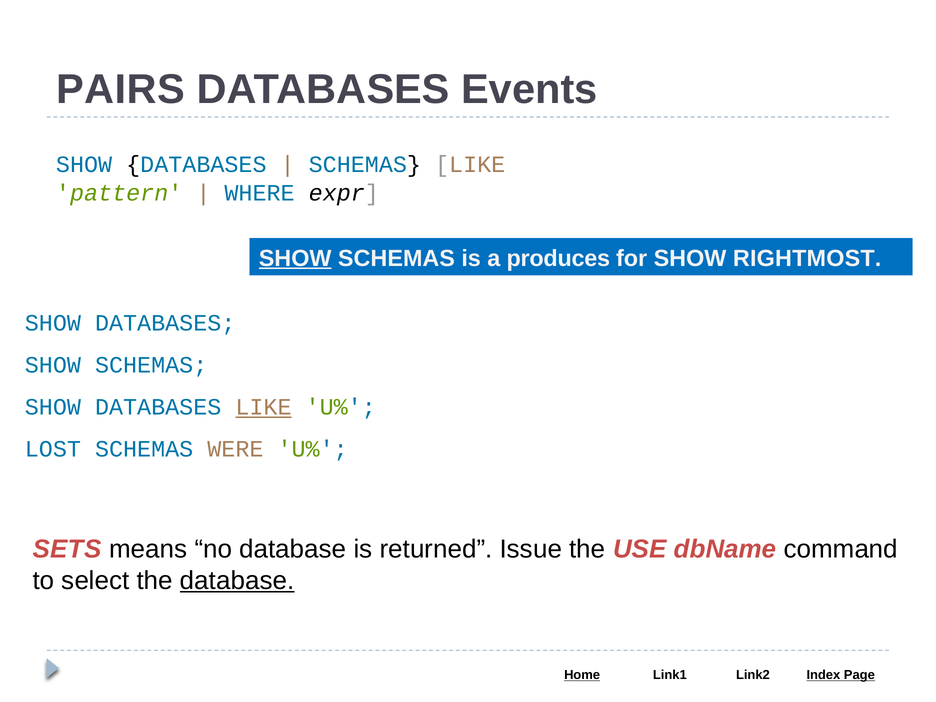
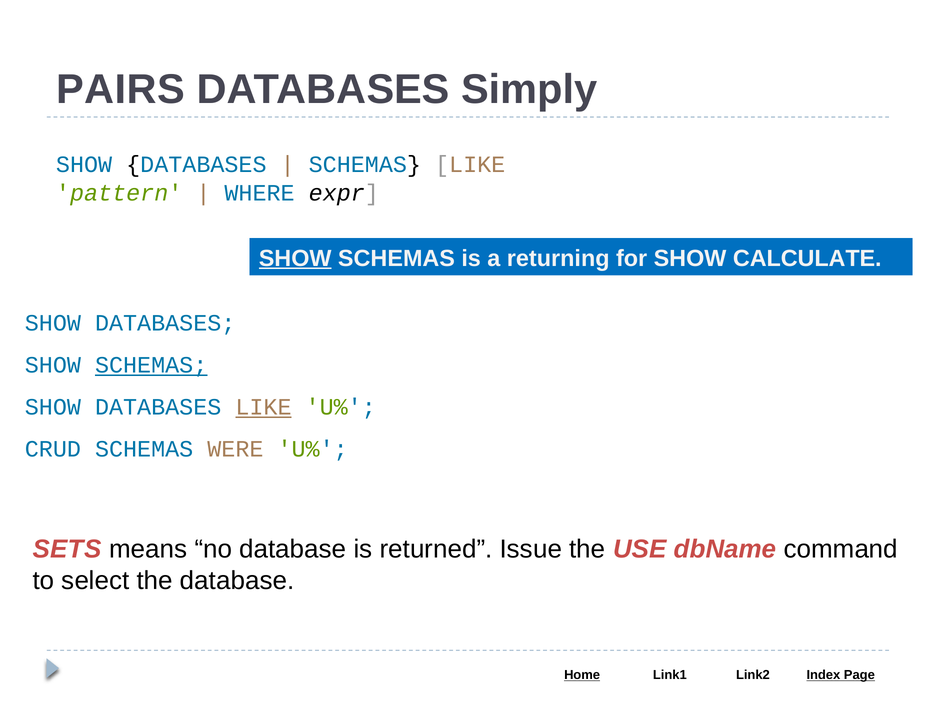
Events: Events -> Simply
produces: produces -> returning
RIGHTMOST: RIGHTMOST -> CALCULATE
SCHEMAS at (151, 365) underline: none -> present
LOST: LOST -> CRUD
database at (237, 581) underline: present -> none
